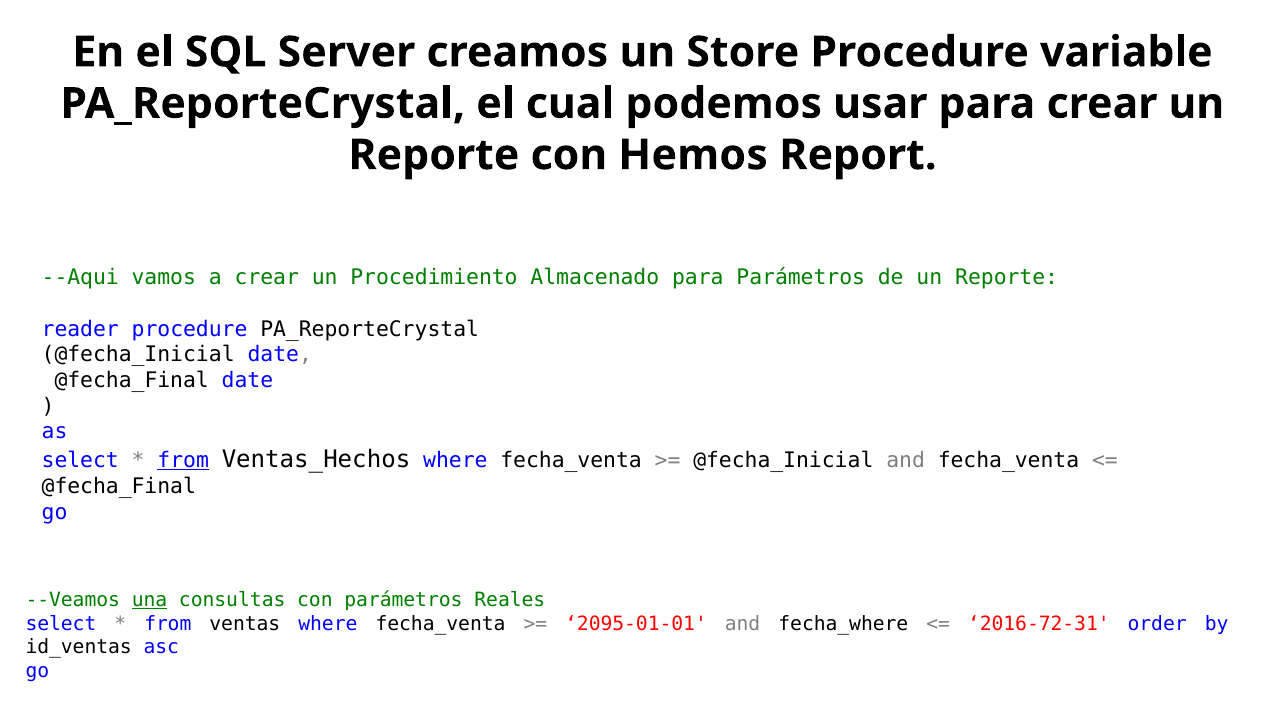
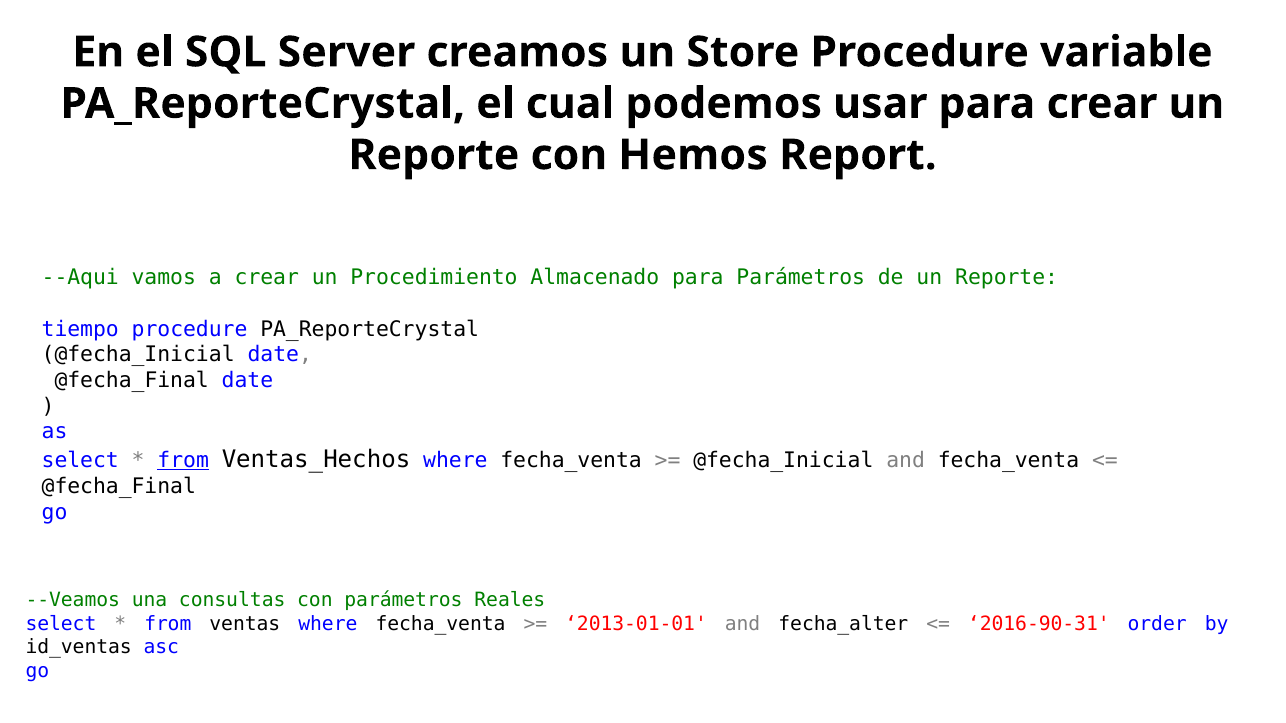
reader: reader -> tiempo
una underline: present -> none
2095-01-01: 2095-01-01 -> 2013-01-01
fecha_where: fecha_where -> fecha_alter
2016-72-31: 2016-72-31 -> 2016-90-31
